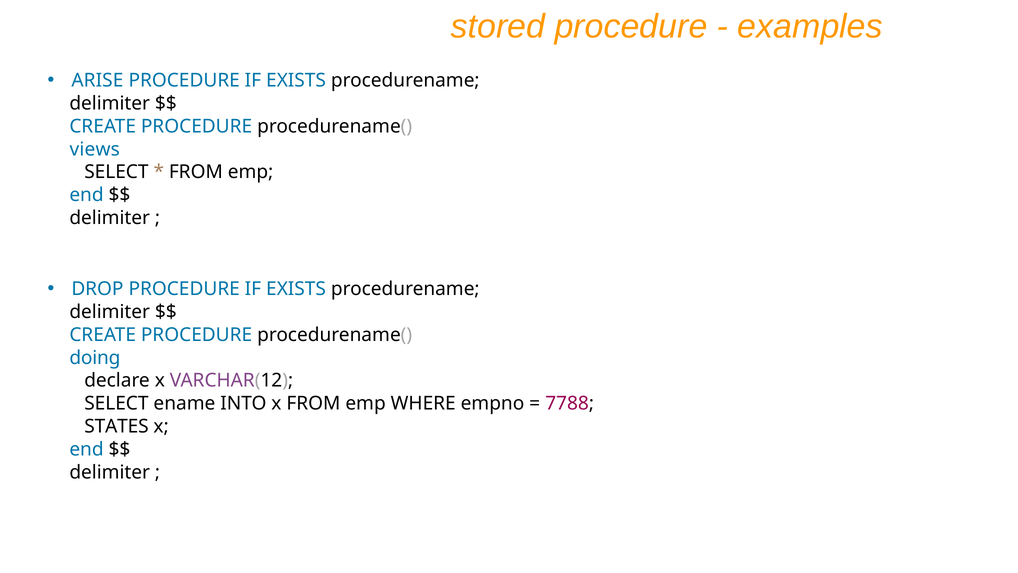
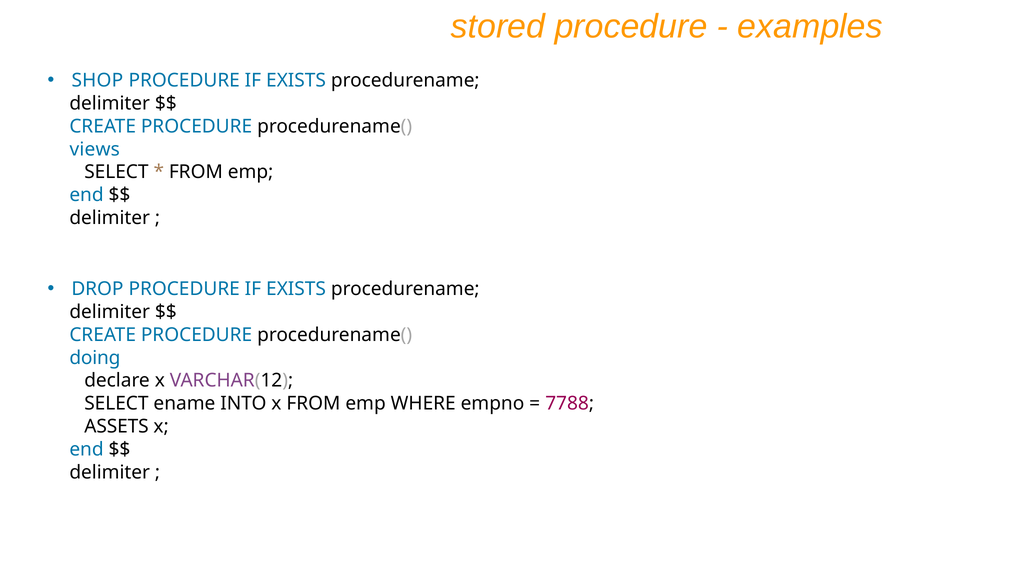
ARISE: ARISE -> SHOP
STATES: STATES -> ASSETS
